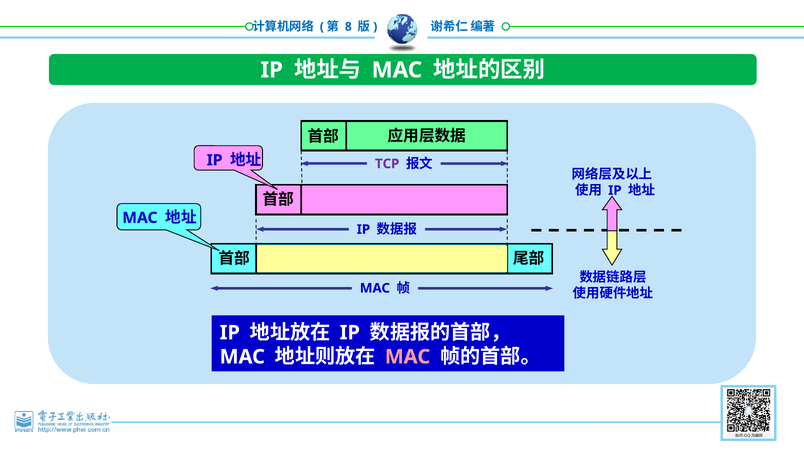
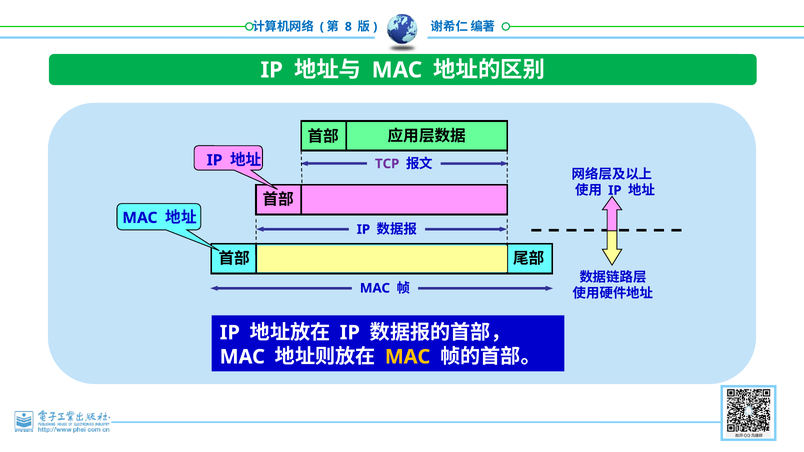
MAC at (408, 357) colour: pink -> yellow
